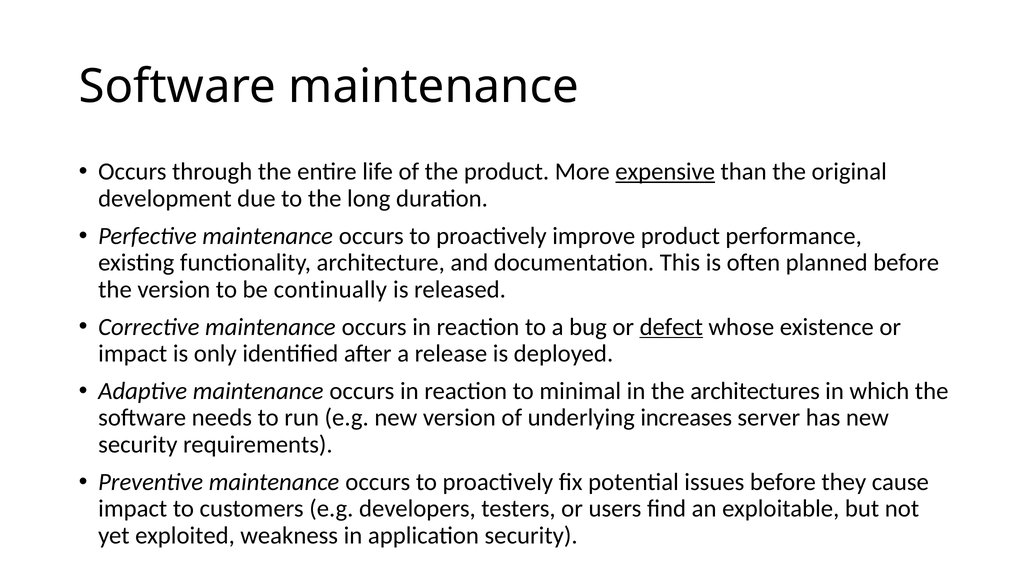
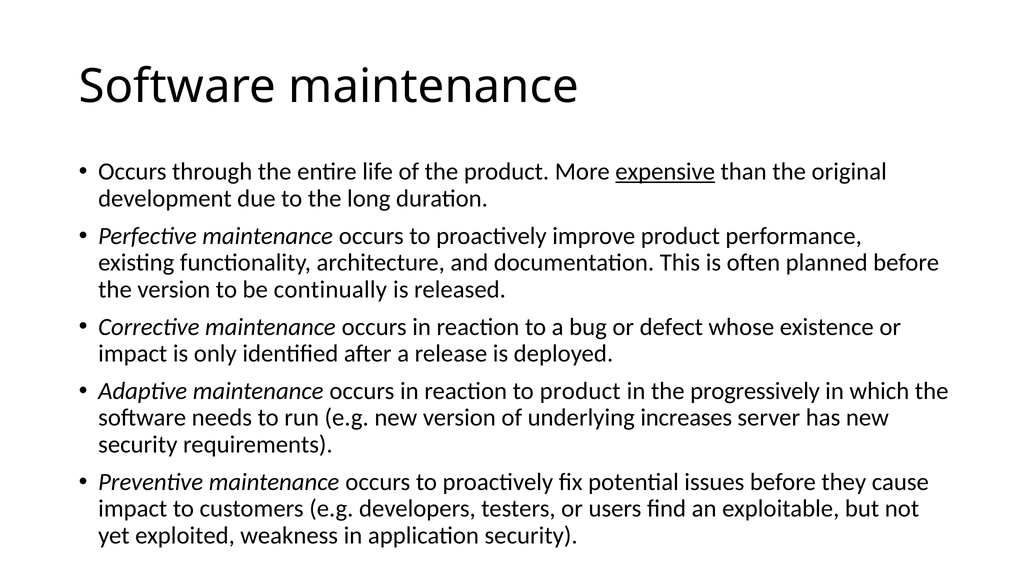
defect underline: present -> none
to minimal: minimal -> product
architectures: architectures -> progressively
